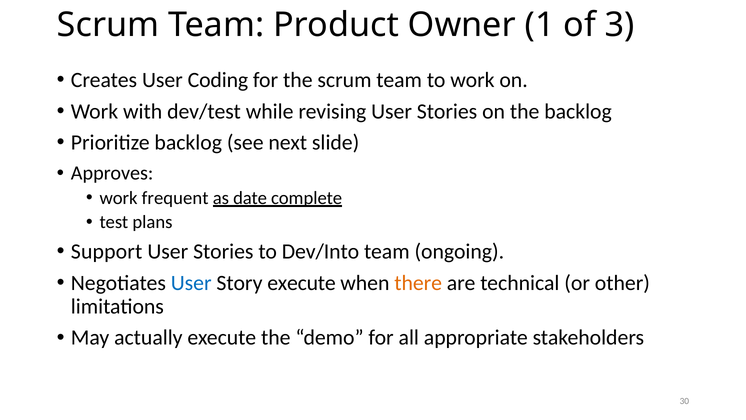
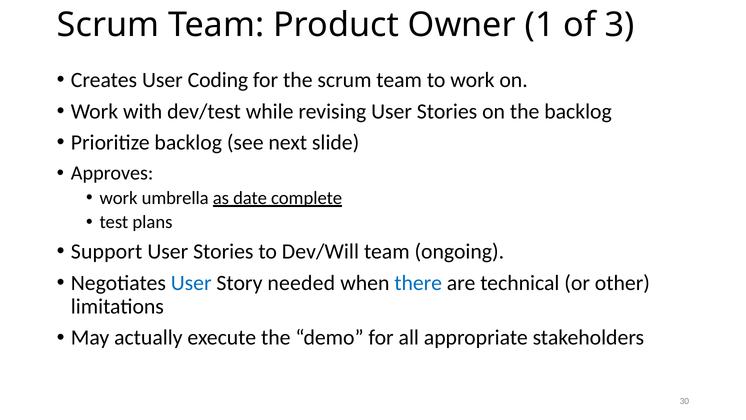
frequent: frequent -> umbrella
Dev/Into: Dev/Into -> Dev/Will
Story execute: execute -> needed
there colour: orange -> blue
